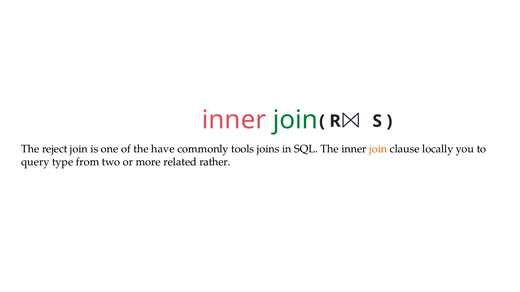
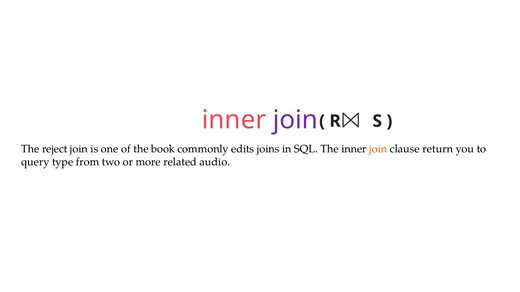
join at (295, 120) colour: green -> purple
have: have -> book
tools: tools -> edits
locally: locally -> return
rather: rather -> audio
